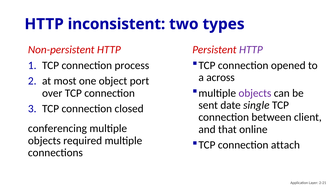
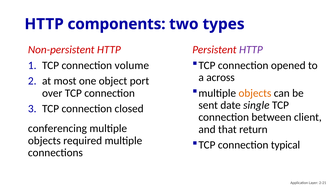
inconsistent: inconsistent -> components
process: process -> volume
objects at (255, 93) colour: purple -> orange
online: online -> return
attach: attach -> typical
